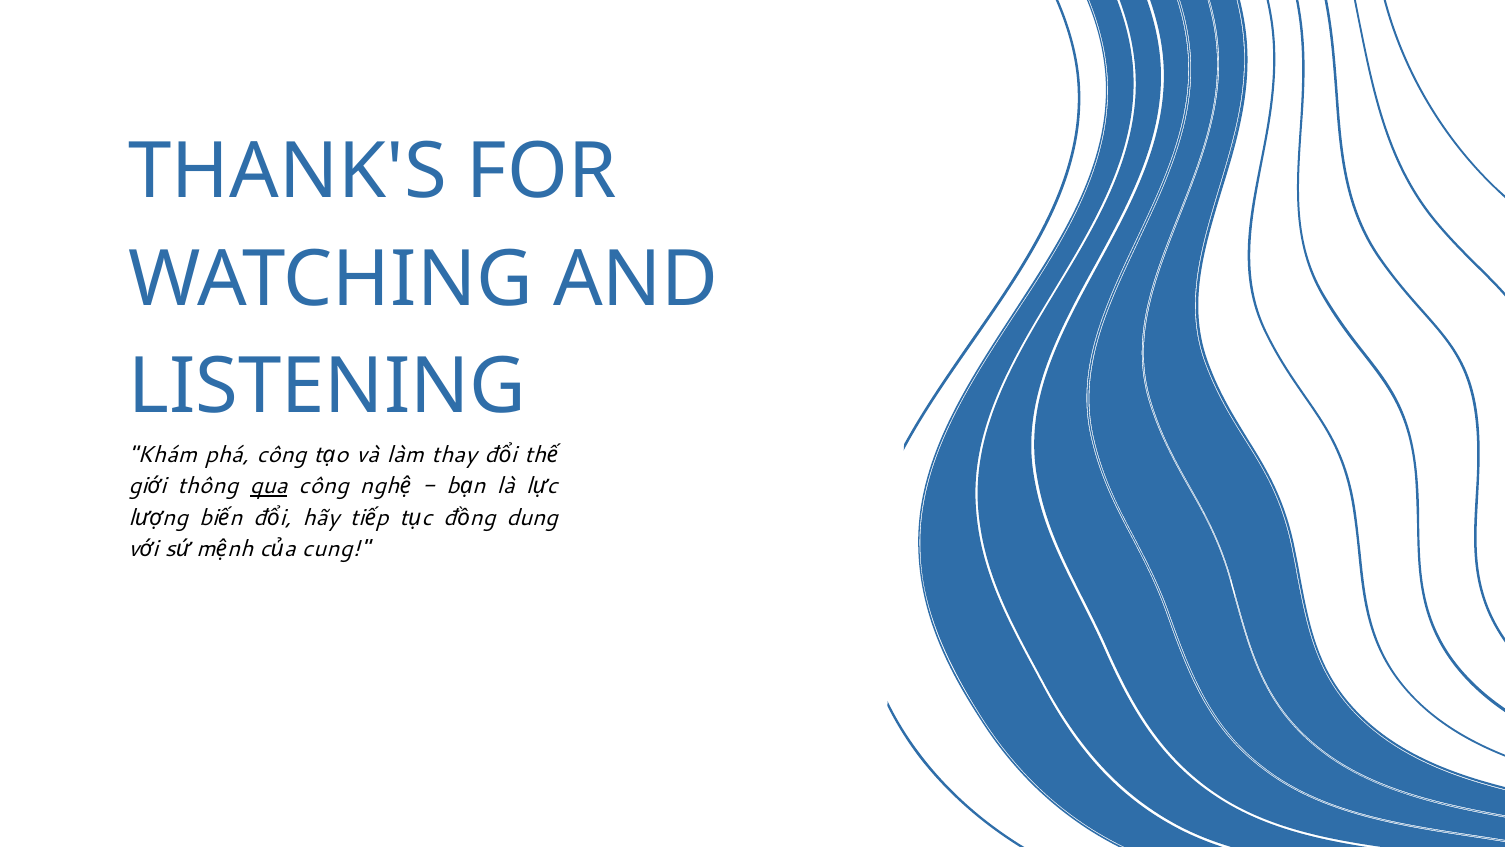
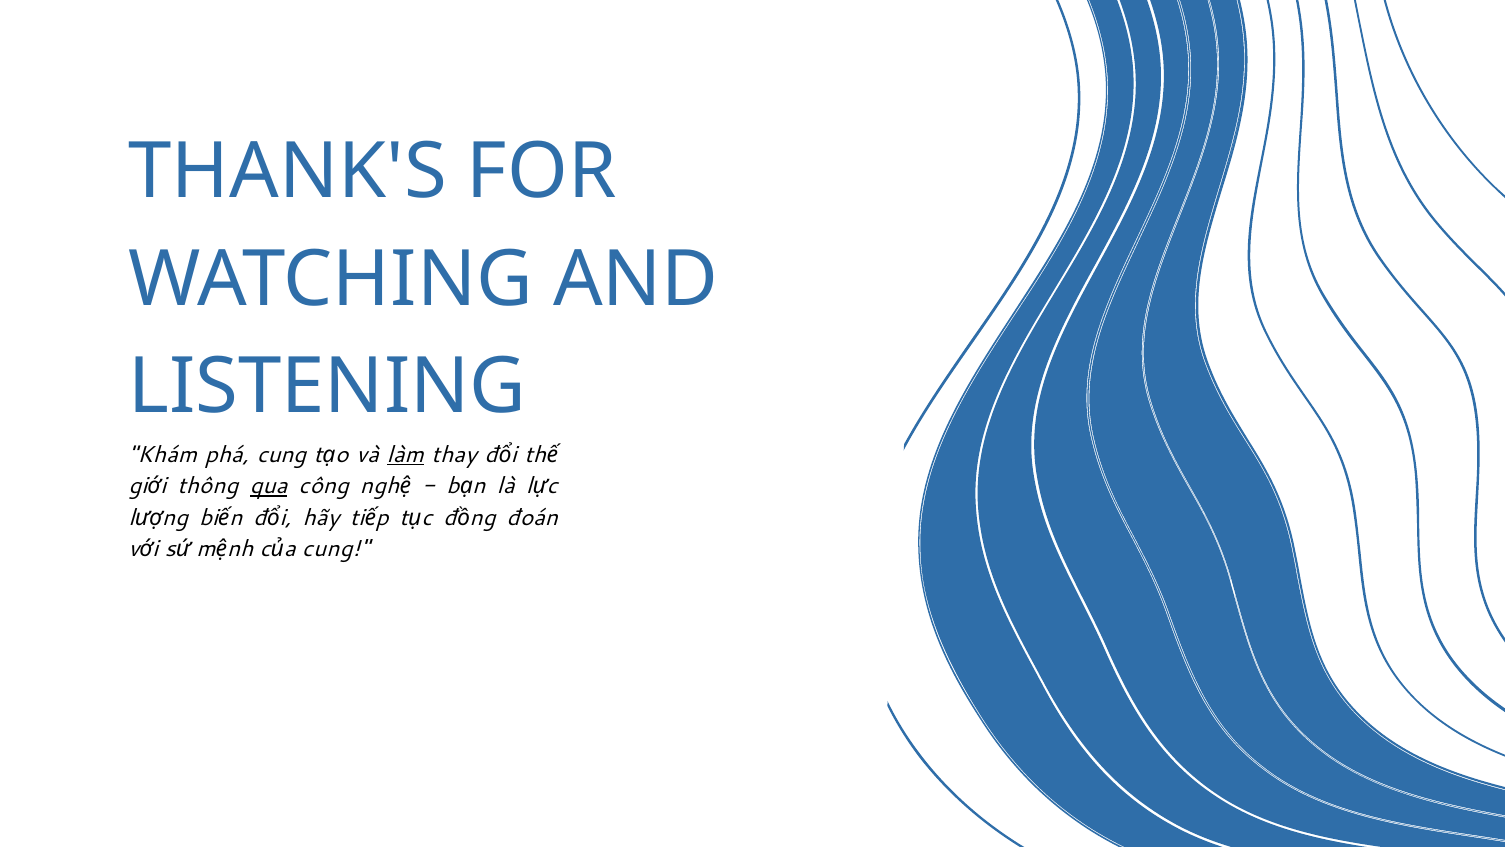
phá công: công -> cung
làm underline: none -> present
dung: dung -> đoán
